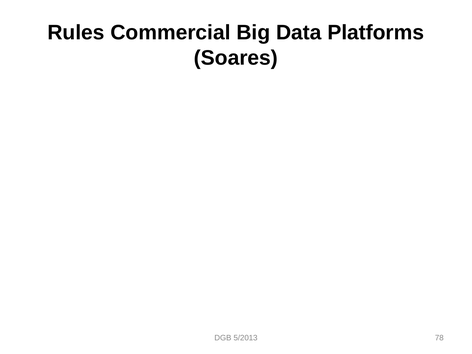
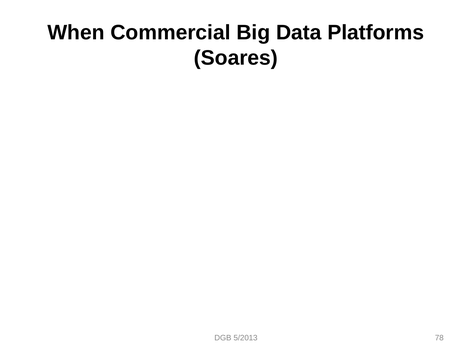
Rules: Rules -> When
